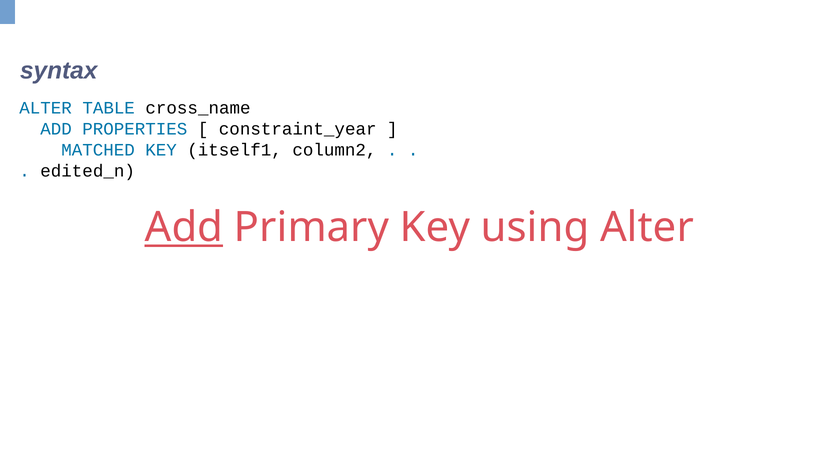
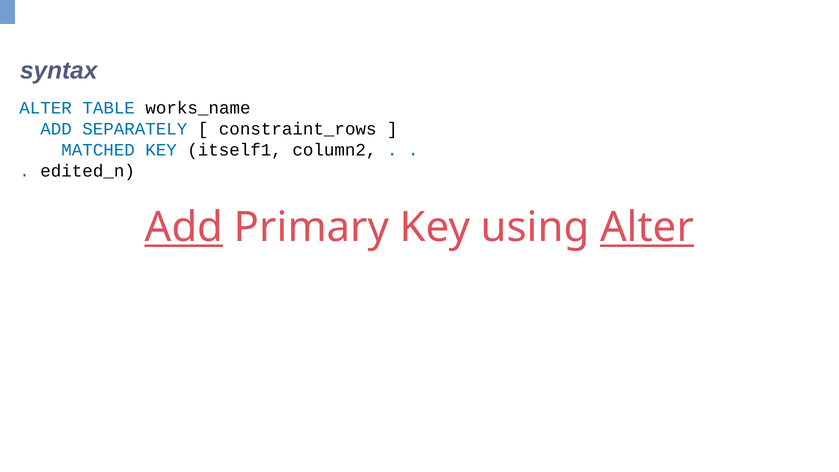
cross_name: cross_name -> works_name
PROPERTIES: PROPERTIES -> SEPARATELY
constraint_year: constraint_year -> constraint_rows
Alter at (647, 228) underline: none -> present
